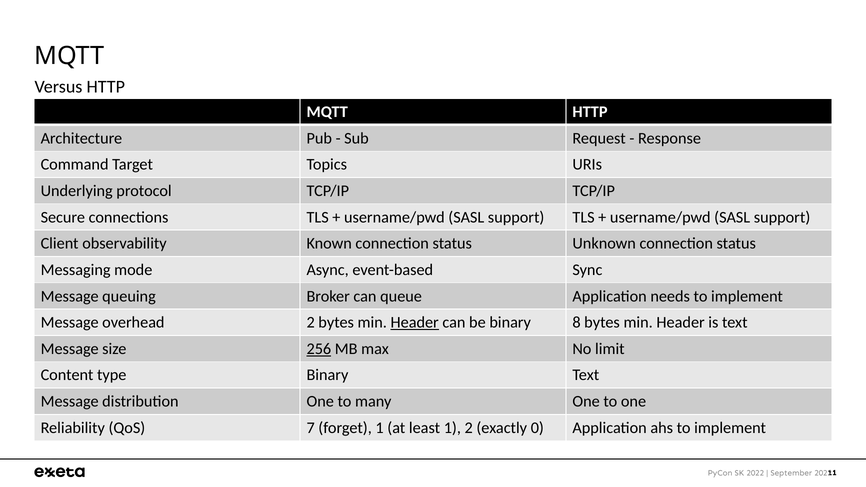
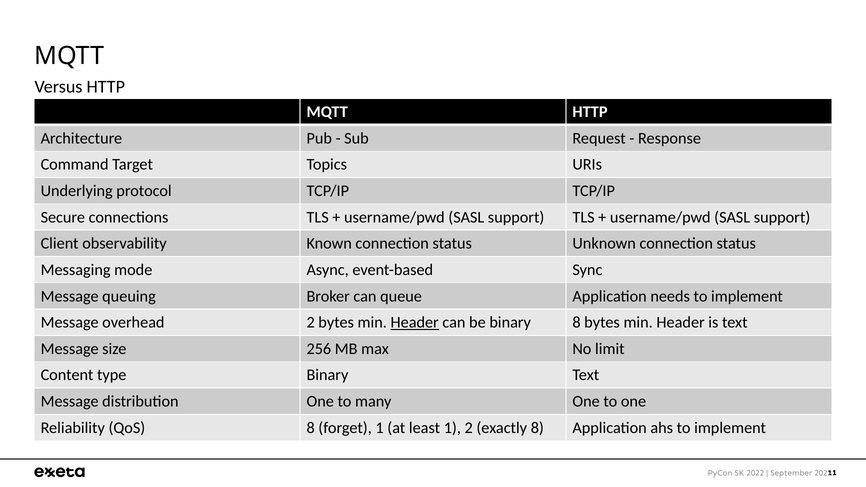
256 underline: present -> none
QoS 7: 7 -> 8
exactly 0: 0 -> 8
